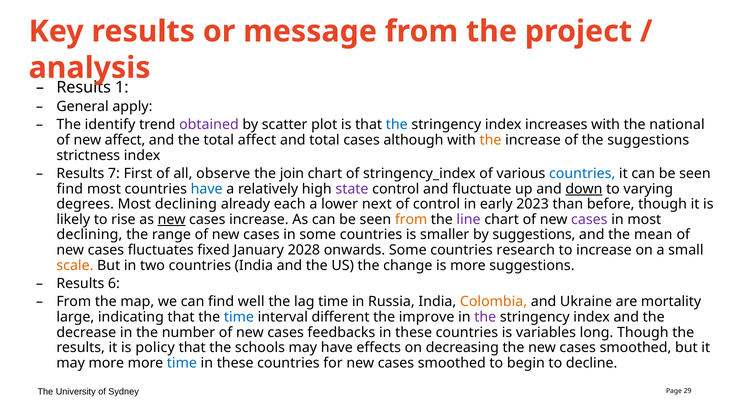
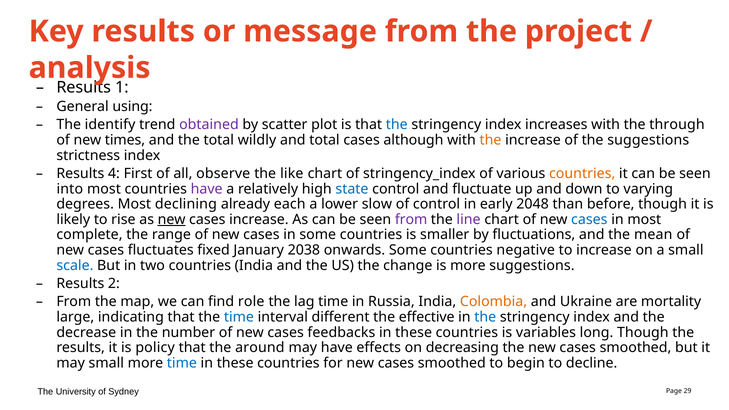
apply: apply -> using
national: national -> through
new affect: affect -> times
total affect: affect -> wildly
7: 7 -> 4
join: join -> like
countries at (582, 174) colour: blue -> orange
find at (70, 189): find -> into
have at (207, 189) colour: blue -> purple
state colour: purple -> blue
down underline: present -> none
next: next -> slow
2023: 2023 -> 2048
from at (411, 220) colour: orange -> purple
cases at (589, 220) colour: purple -> blue
declining at (89, 235): declining -> complete
by suggestions: suggestions -> fluctuations
2028: 2028 -> 2038
research: research -> negative
scale colour: orange -> blue
6: 6 -> 2
well: well -> role
improve: improve -> effective
the at (485, 317) colour: purple -> blue
schools: schools -> around
may more: more -> small
